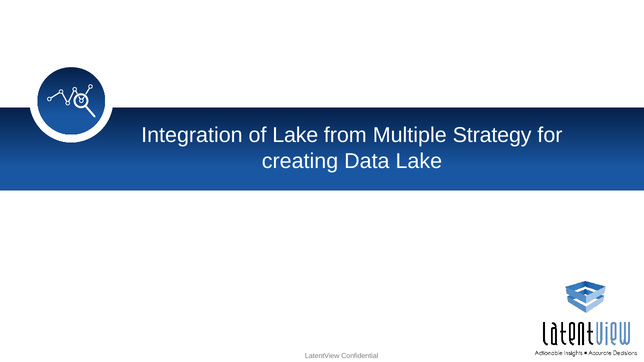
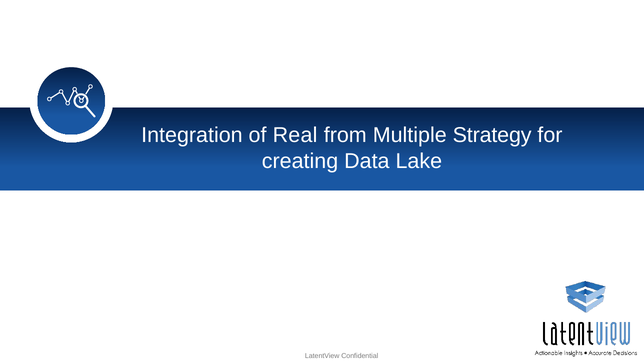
of Lake: Lake -> Real
